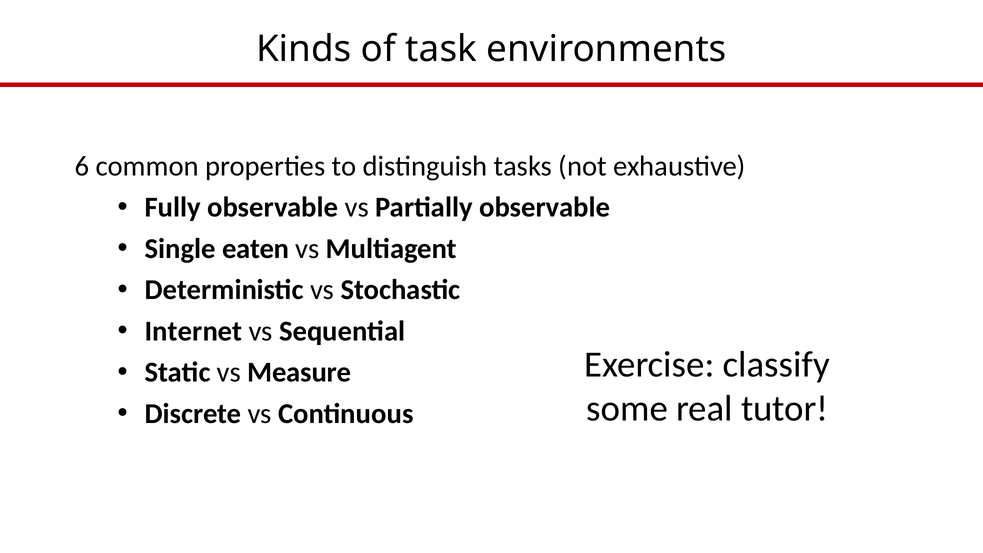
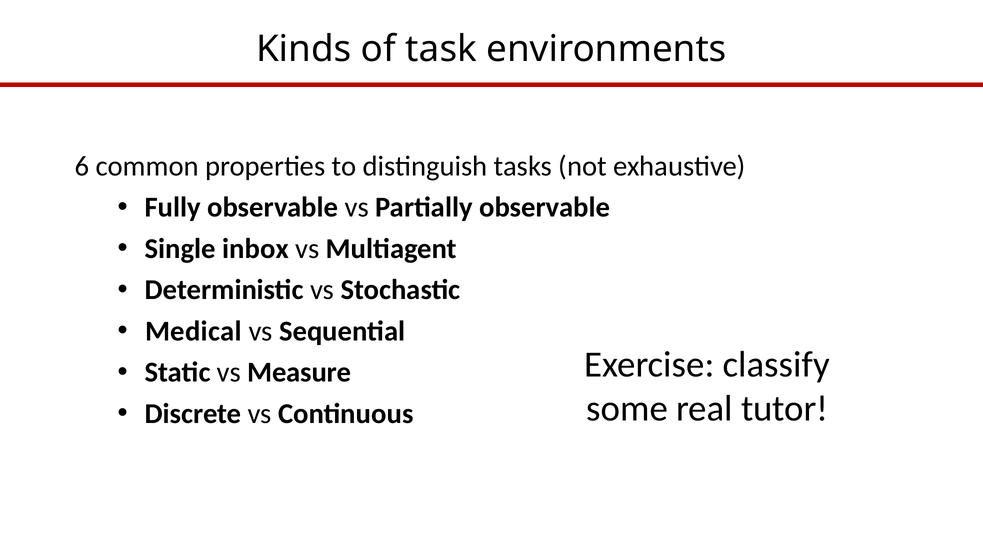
eaten: eaten -> inbox
Internet: Internet -> Medical
